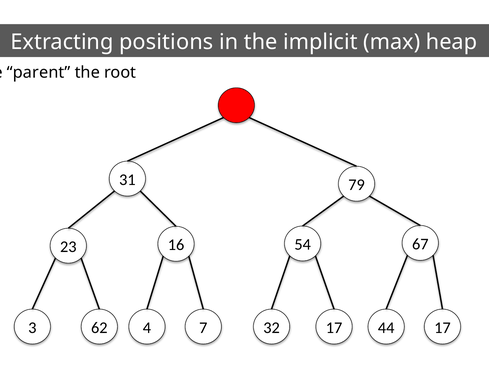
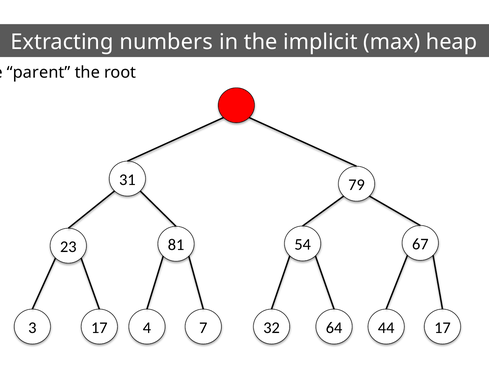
positions: positions -> numbers
16: 16 -> 81
3 62: 62 -> 17
32 17: 17 -> 64
